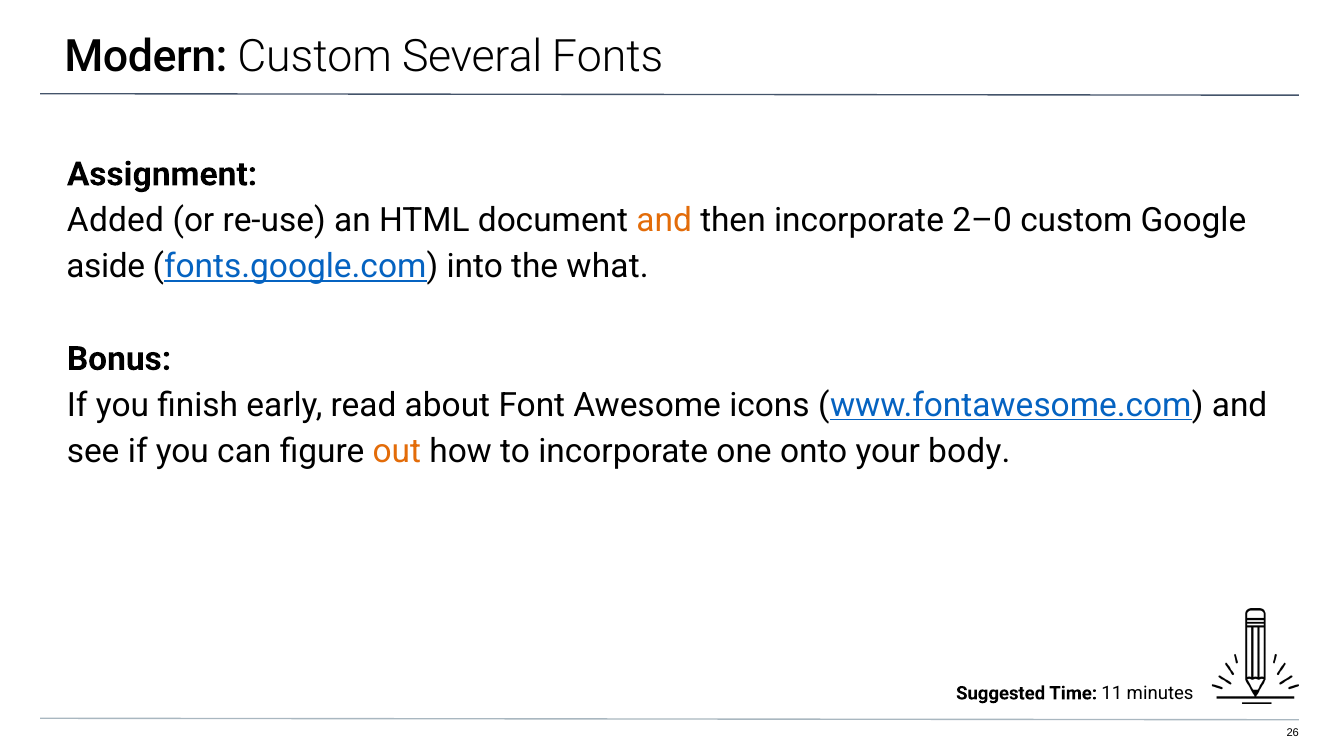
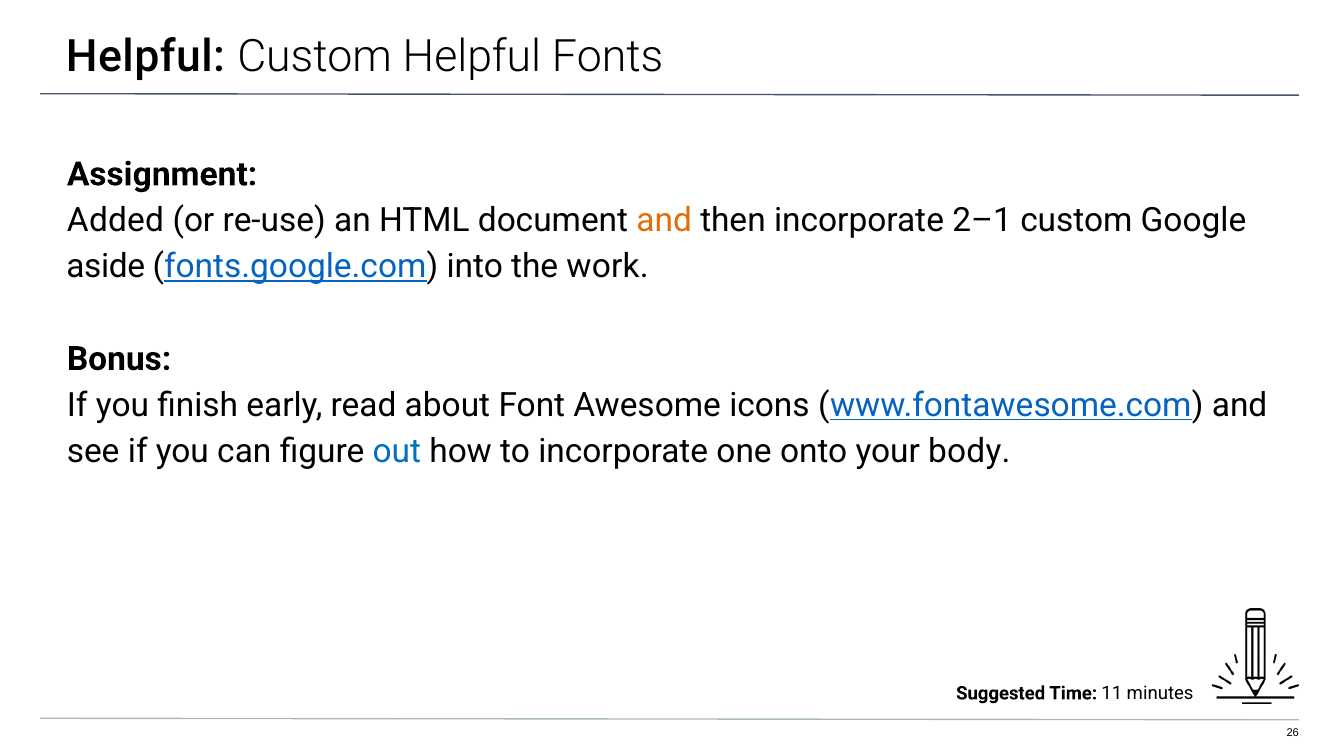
Modern at (146, 57): Modern -> Helpful
Custom Several: Several -> Helpful
2–0: 2–0 -> 2–1
what: what -> work
out colour: orange -> blue
